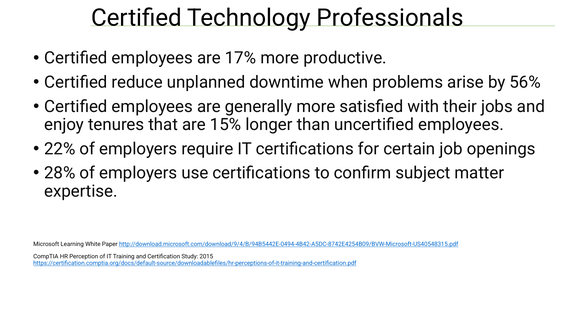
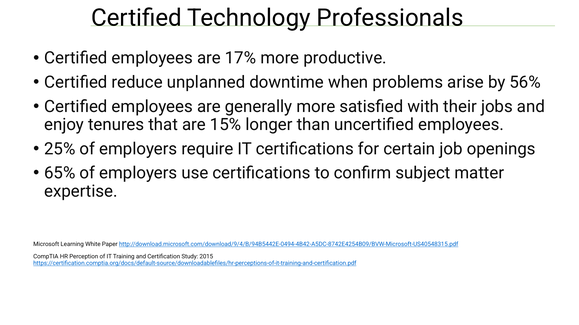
22%: 22% -> 25%
28%: 28% -> 65%
